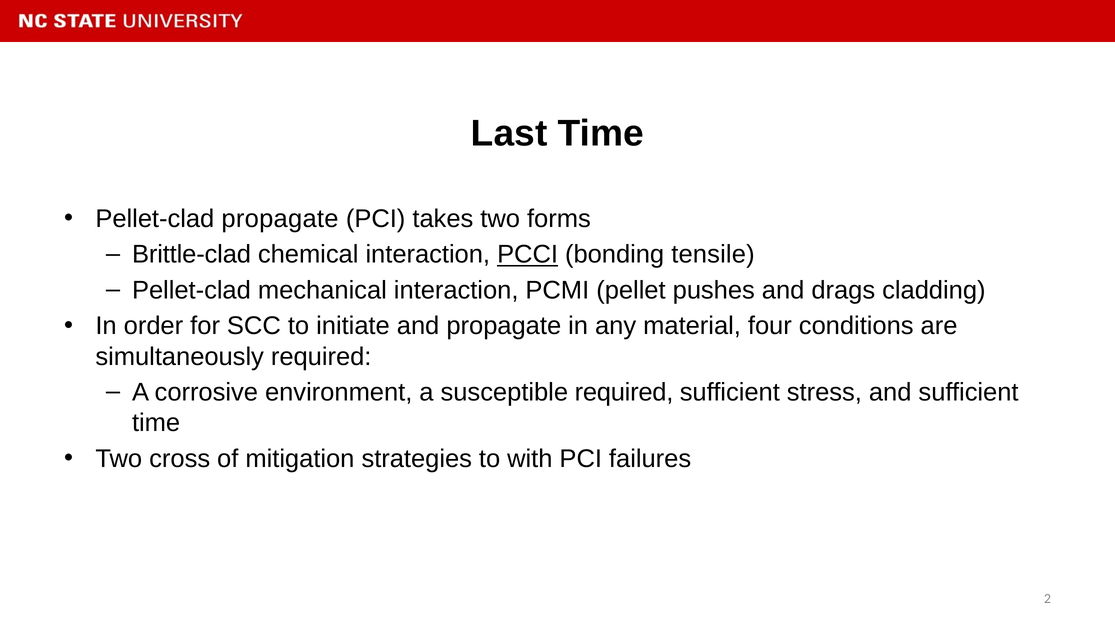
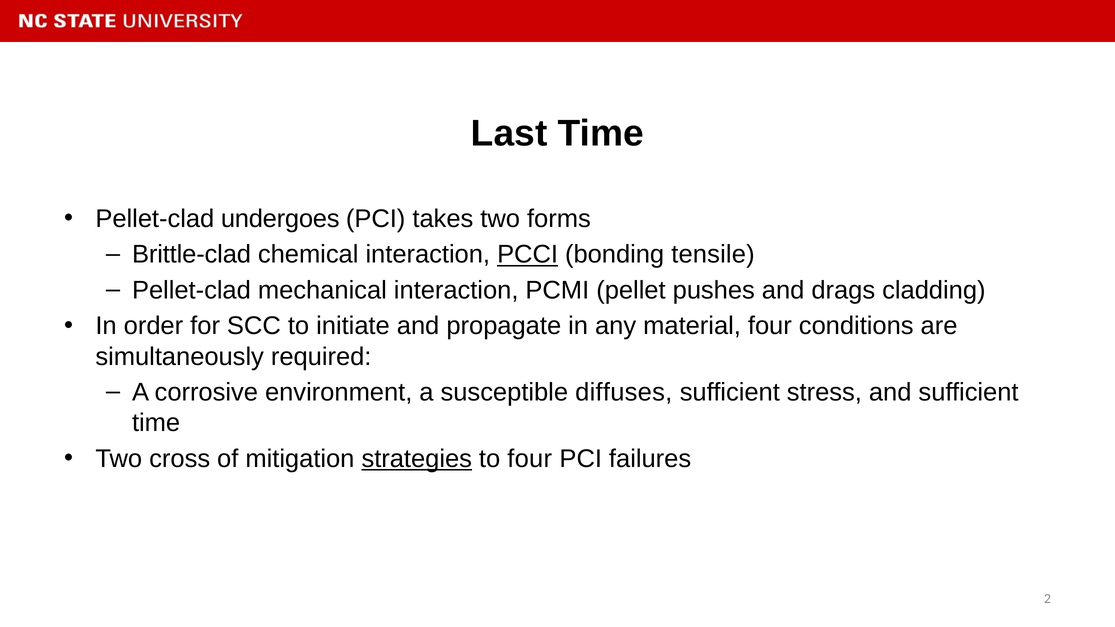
Pellet-clad propagate: propagate -> undergoes
susceptible required: required -> diffuses
strategies underline: none -> present
to with: with -> four
